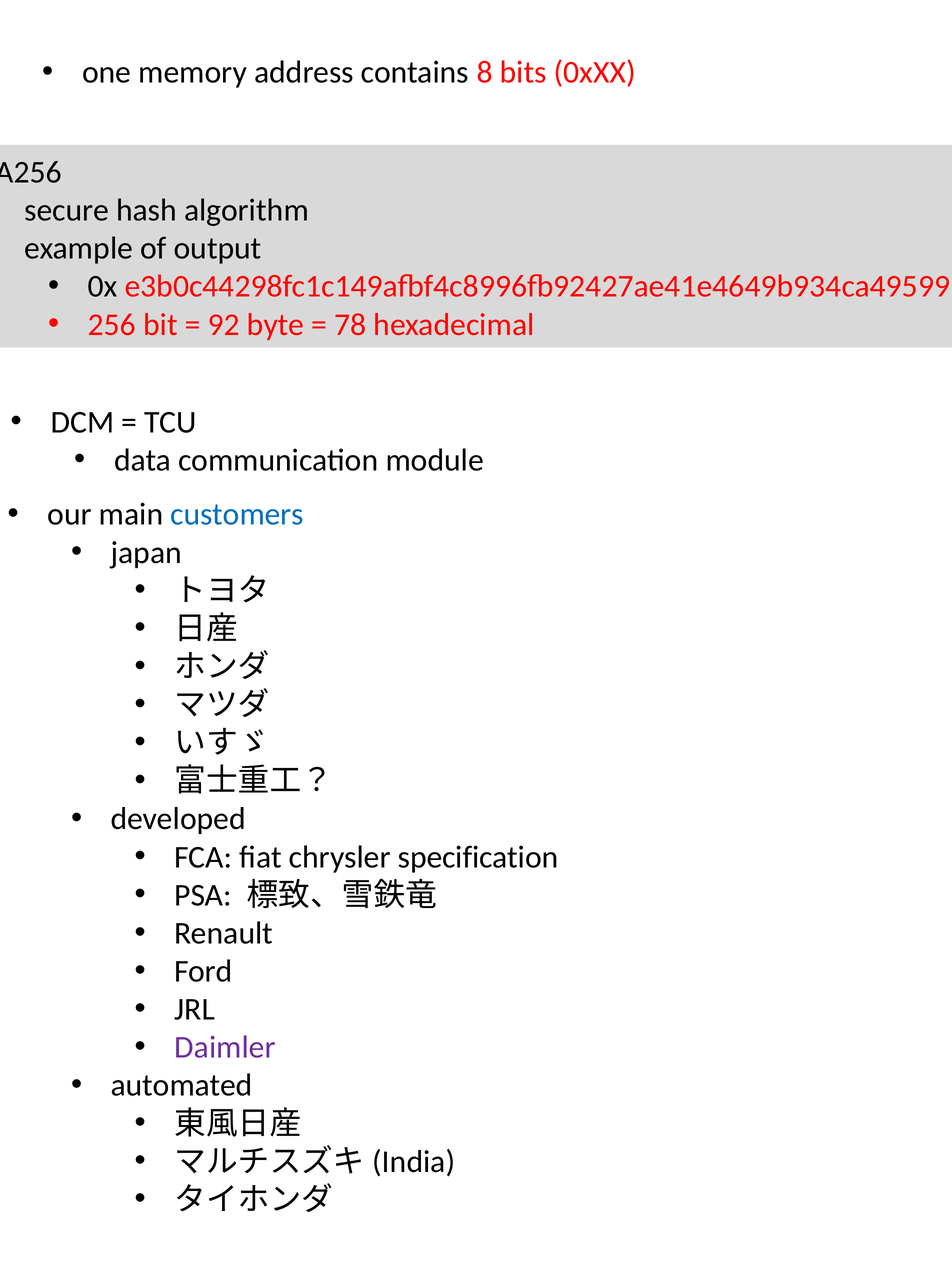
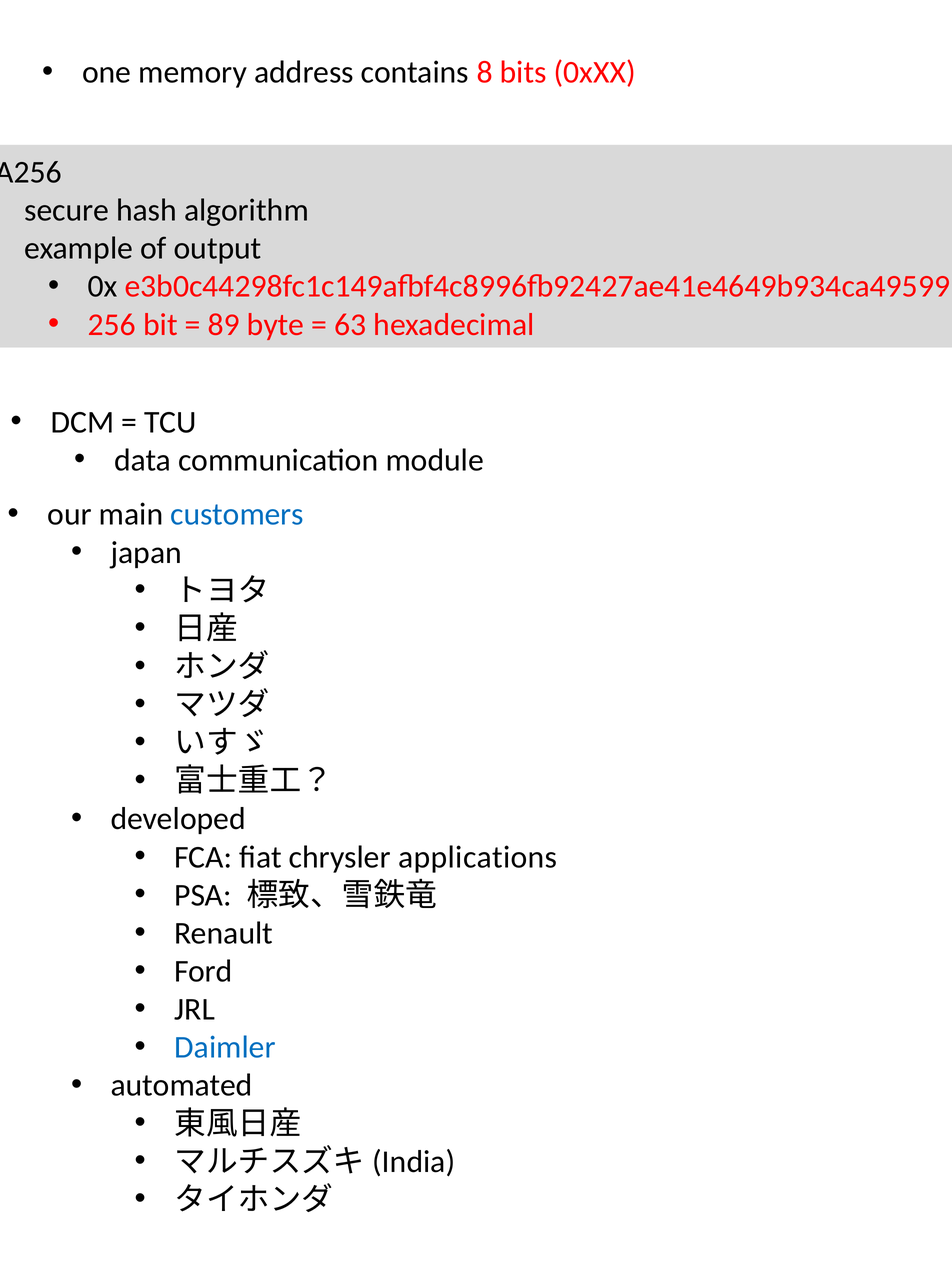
92: 92 -> 89
78: 78 -> 63
specification: specification -> applications
Daimler colour: purple -> blue
